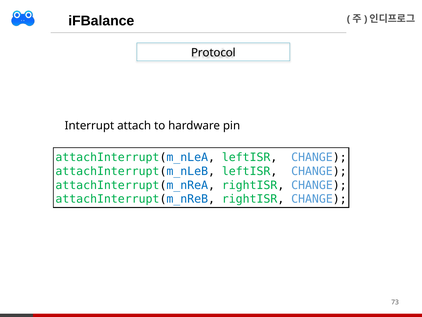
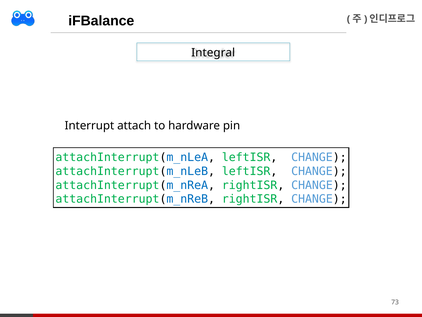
Protocol: Protocol -> Integral
